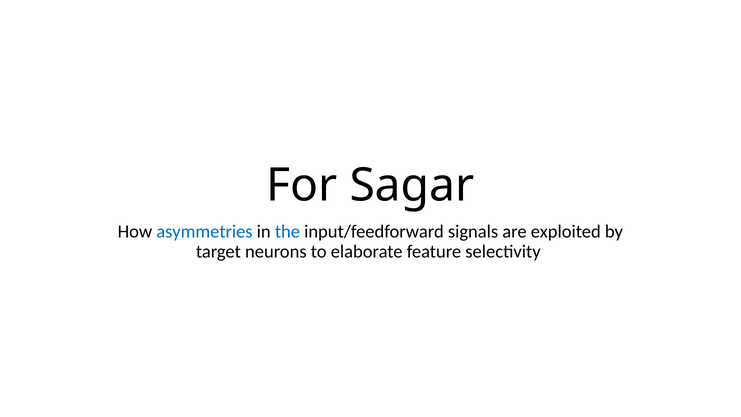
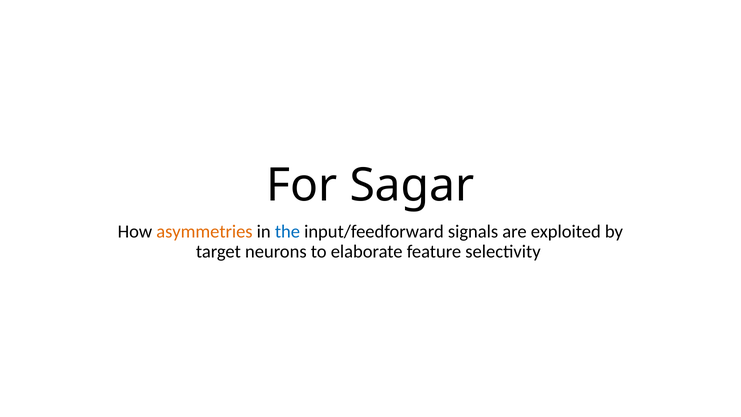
asymmetries colour: blue -> orange
